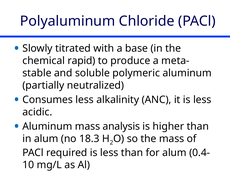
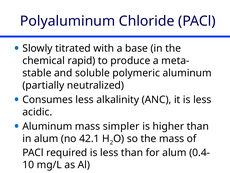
analysis: analysis -> simpler
18.3: 18.3 -> 42.1
